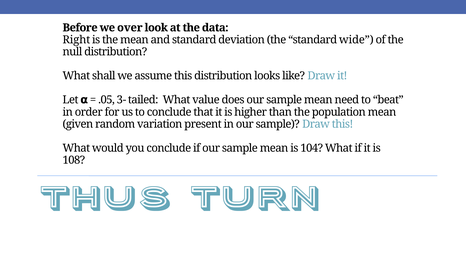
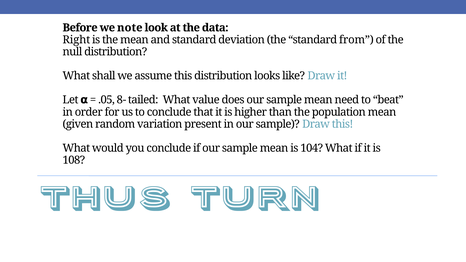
over: over -> note
wide: wide -> from
3-: 3- -> 8-
